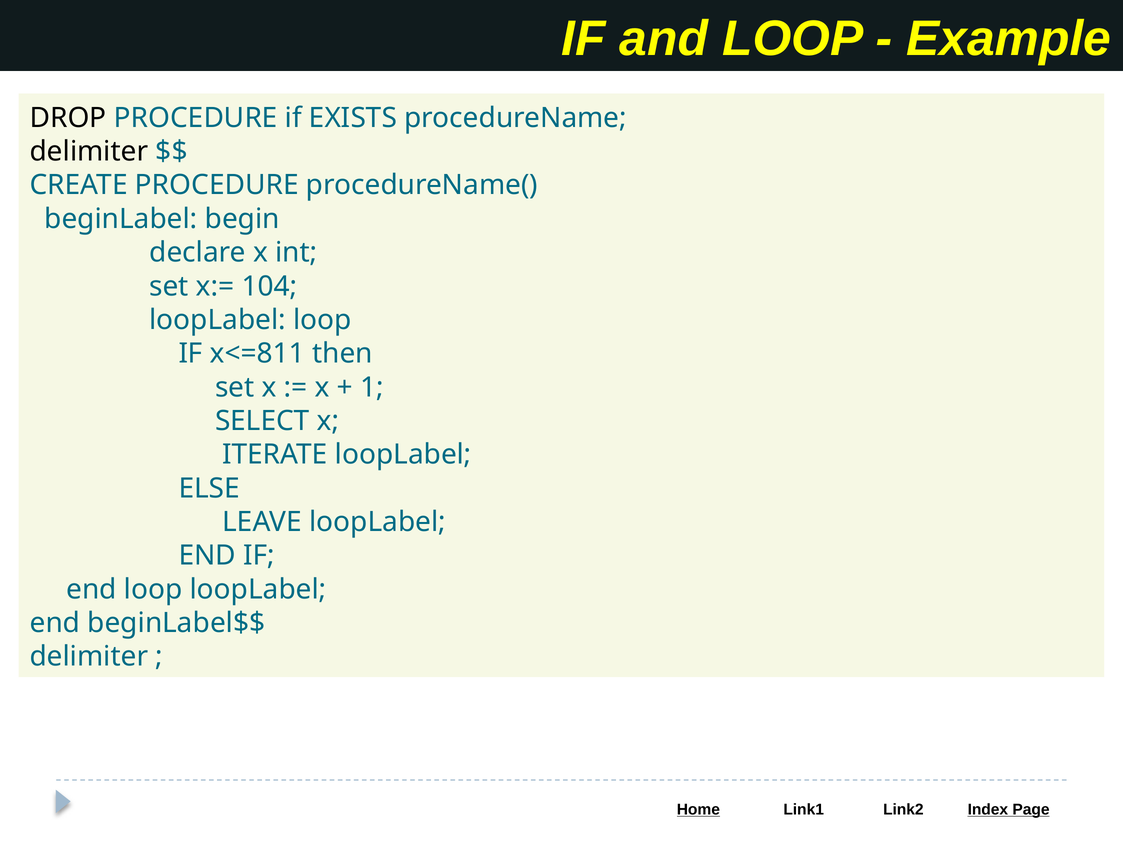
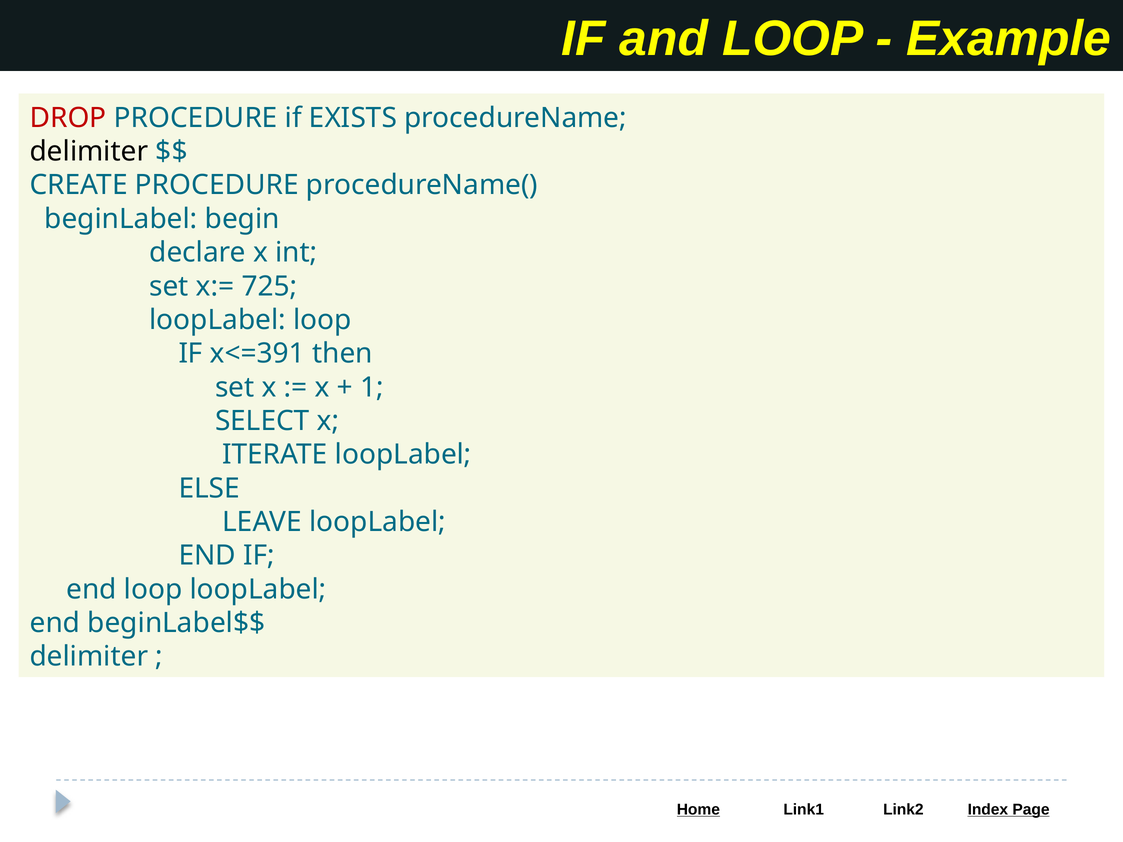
DROP colour: black -> red
104: 104 -> 725
x<=811: x<=811 -> x<=391
